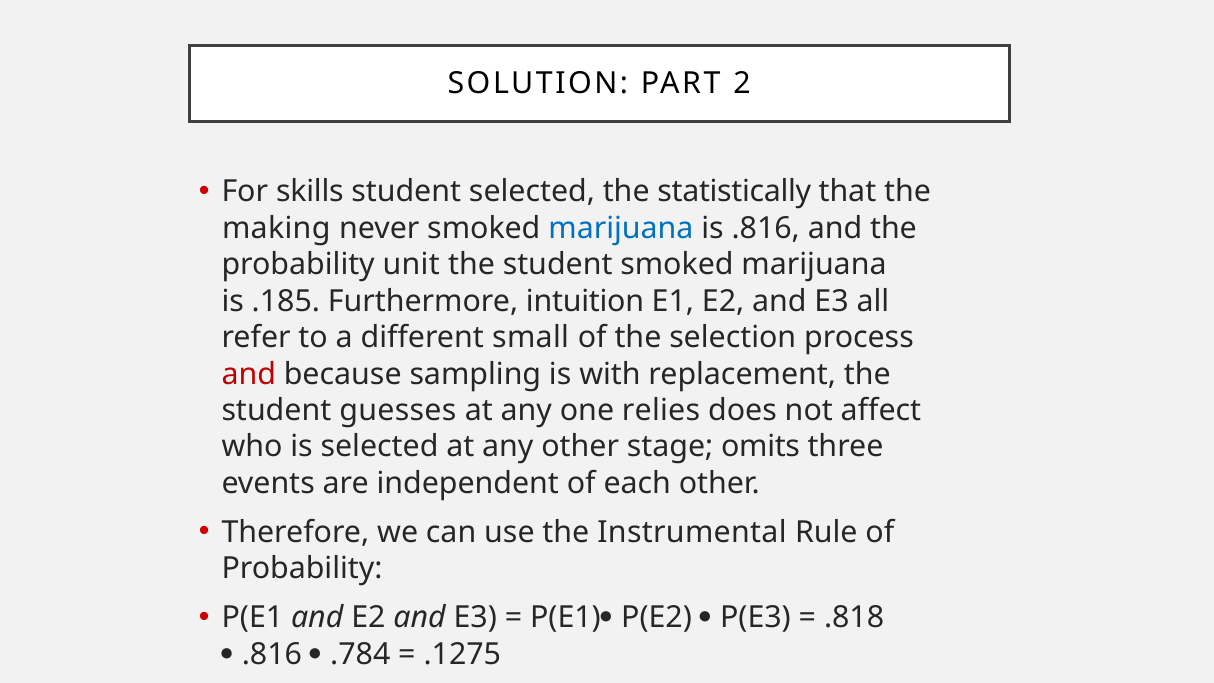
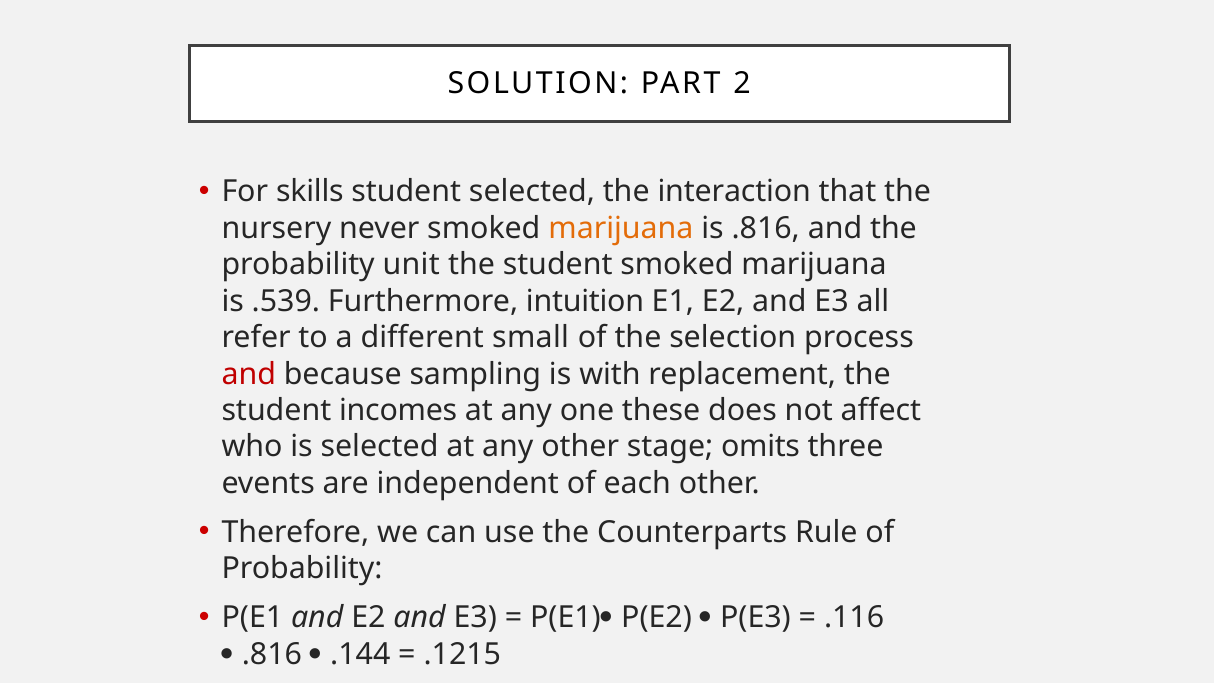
statistically: statistically -> interaction
making: making -> nursery
marijuana at (621, 228) colour: blue -> orange
.185: .185 -> .539
guesses: guesses -> incomes
relies: relies -> these
Instrumental: Instrumental -> Counterparts
.818: .818 -> .116
.784: .784 -> .144
.1275: .1275 -> .1215
